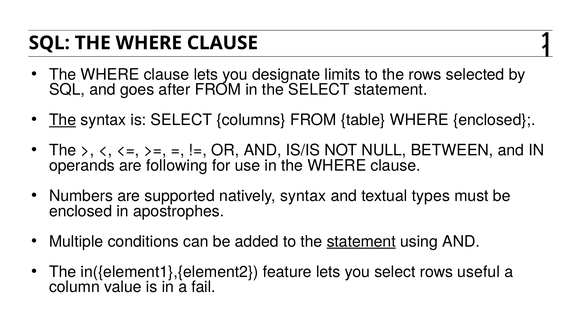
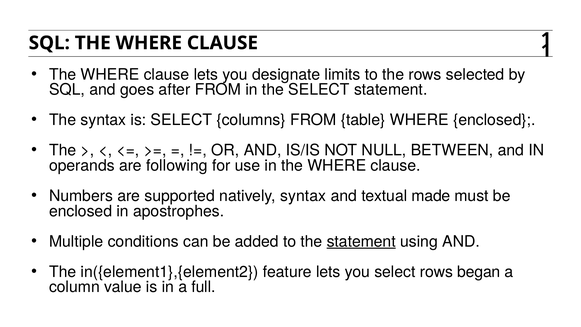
The at (63, 120) underline: present -> none
types: types -> made
useful: useful -> began
fail: fail -> full
